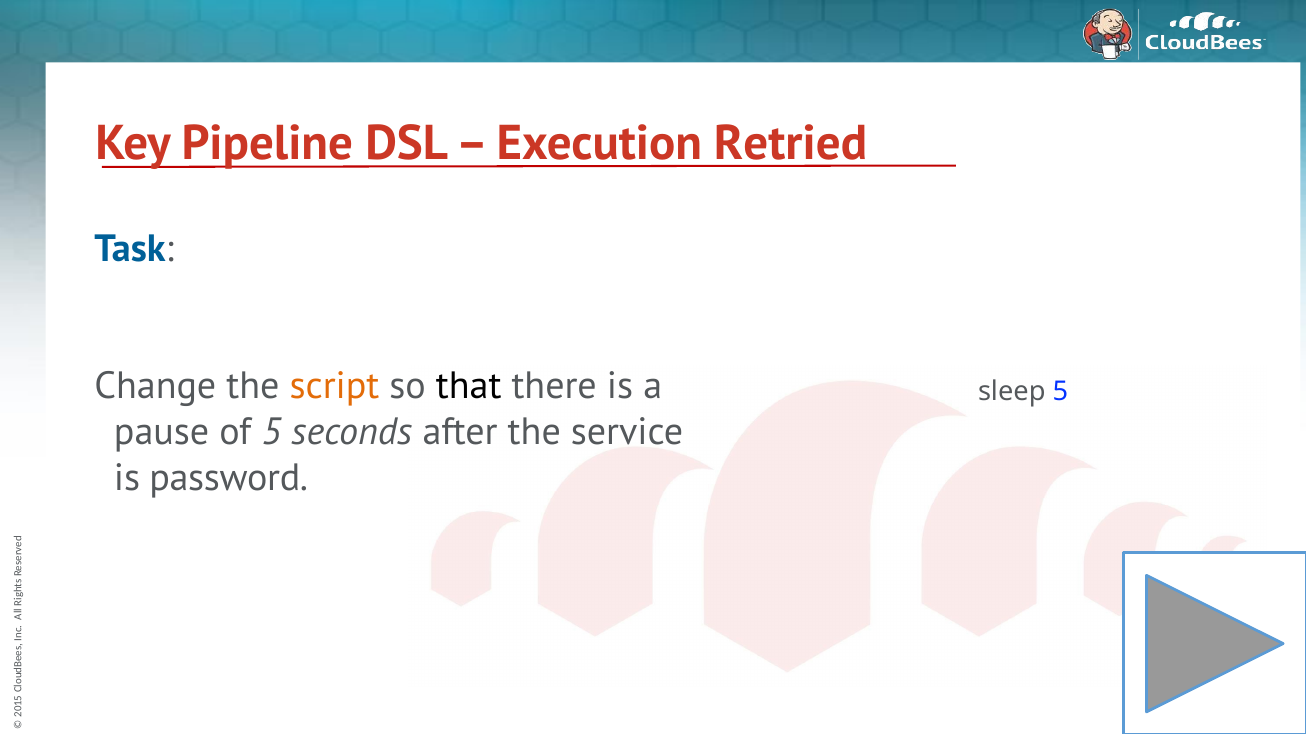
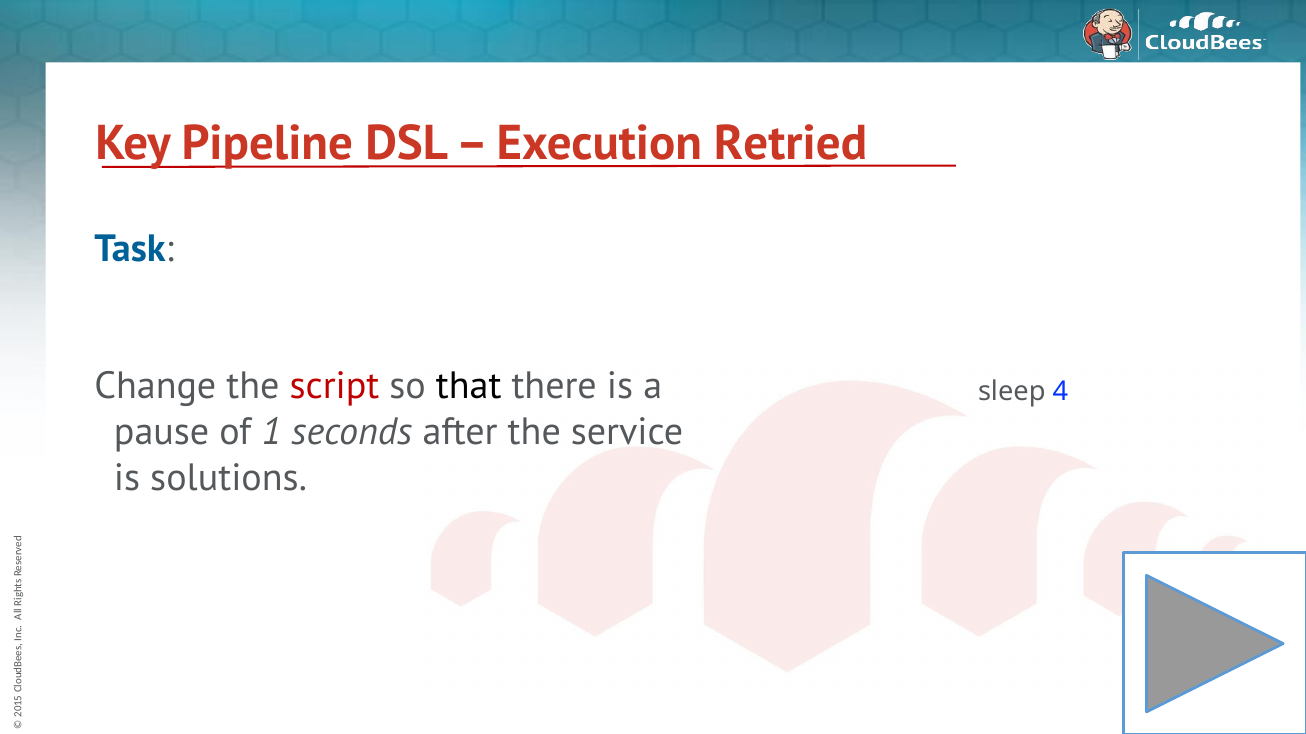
script colour: orange -> red
sleep 5: 5 -> 4
of 5: 5 -> 1
password: password -> solutions
